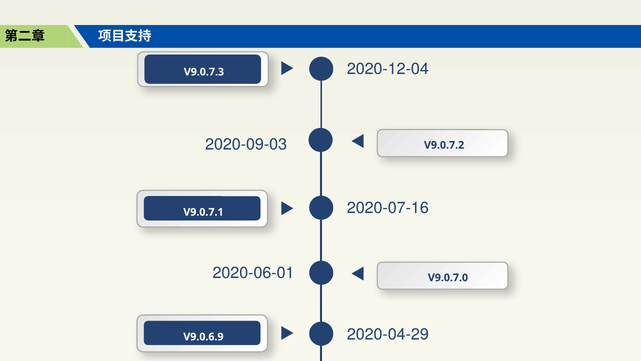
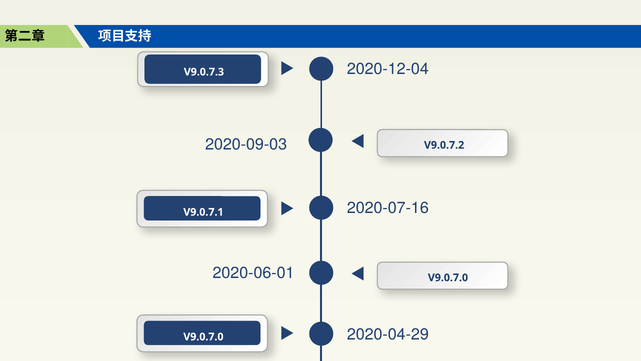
V9.0.6.9 at (203, 337): V9.0.6.9 -> V9.0.7.0
